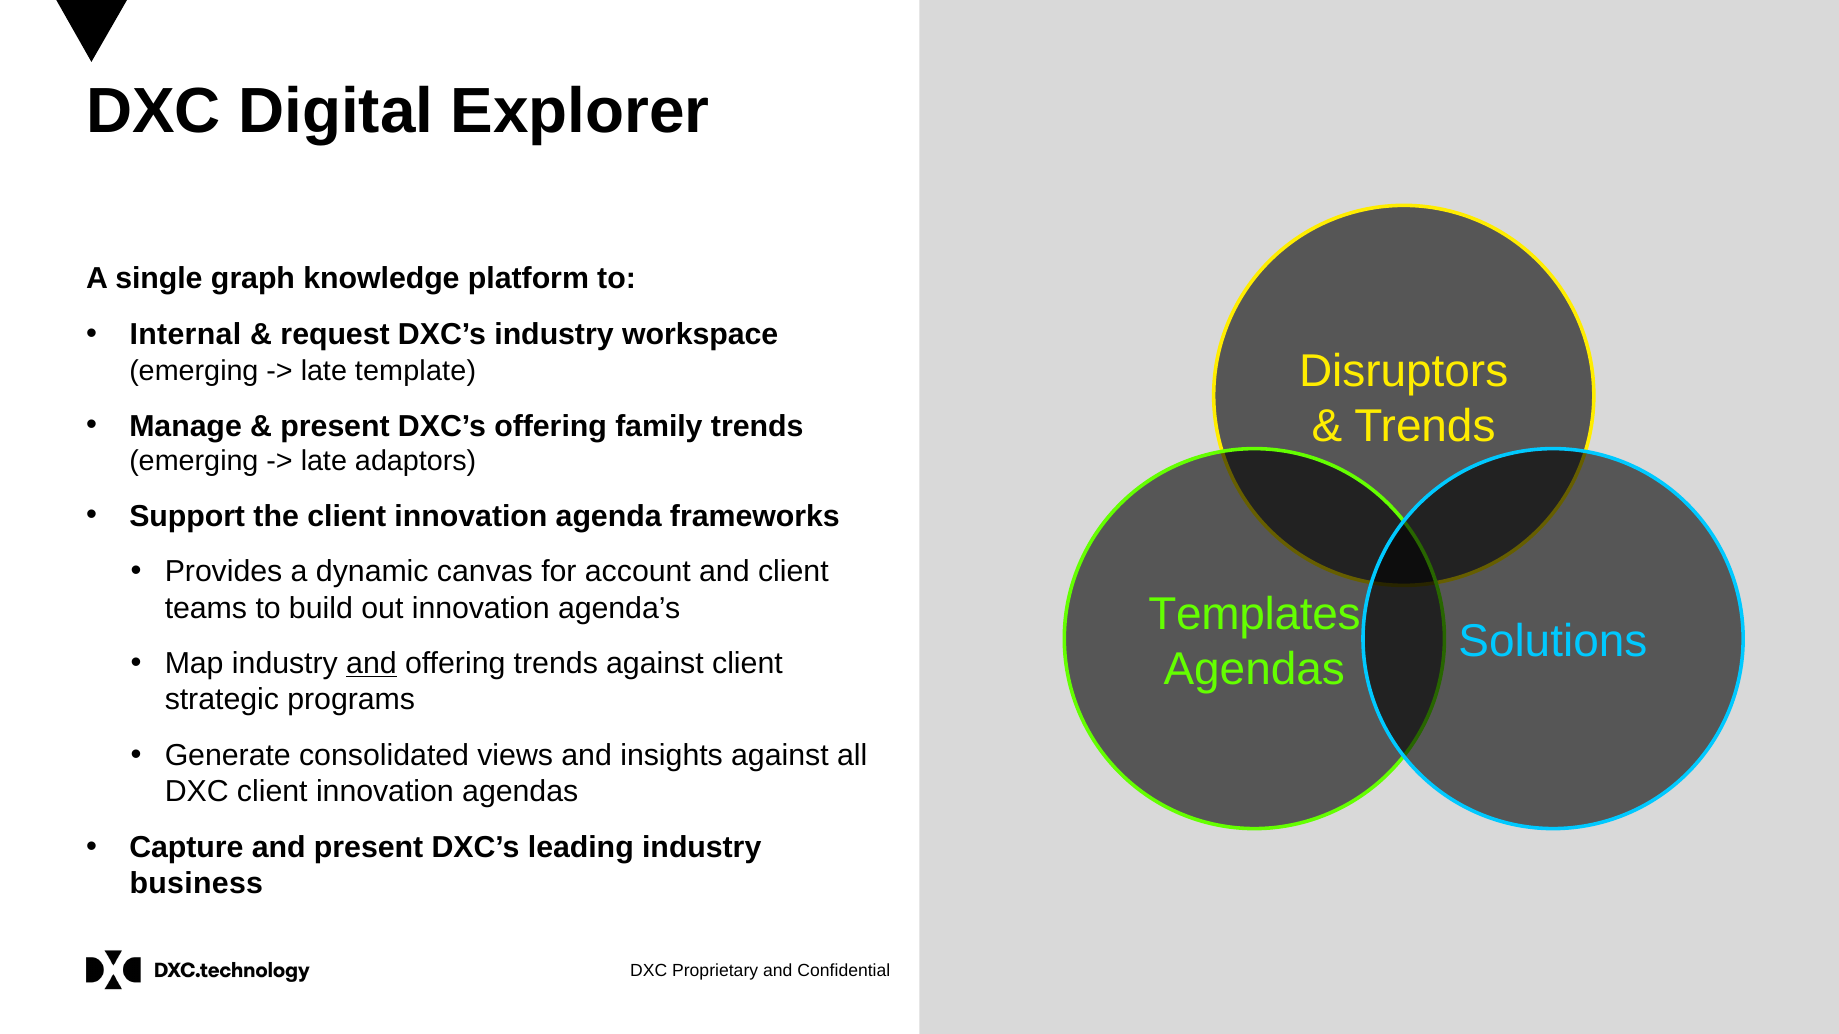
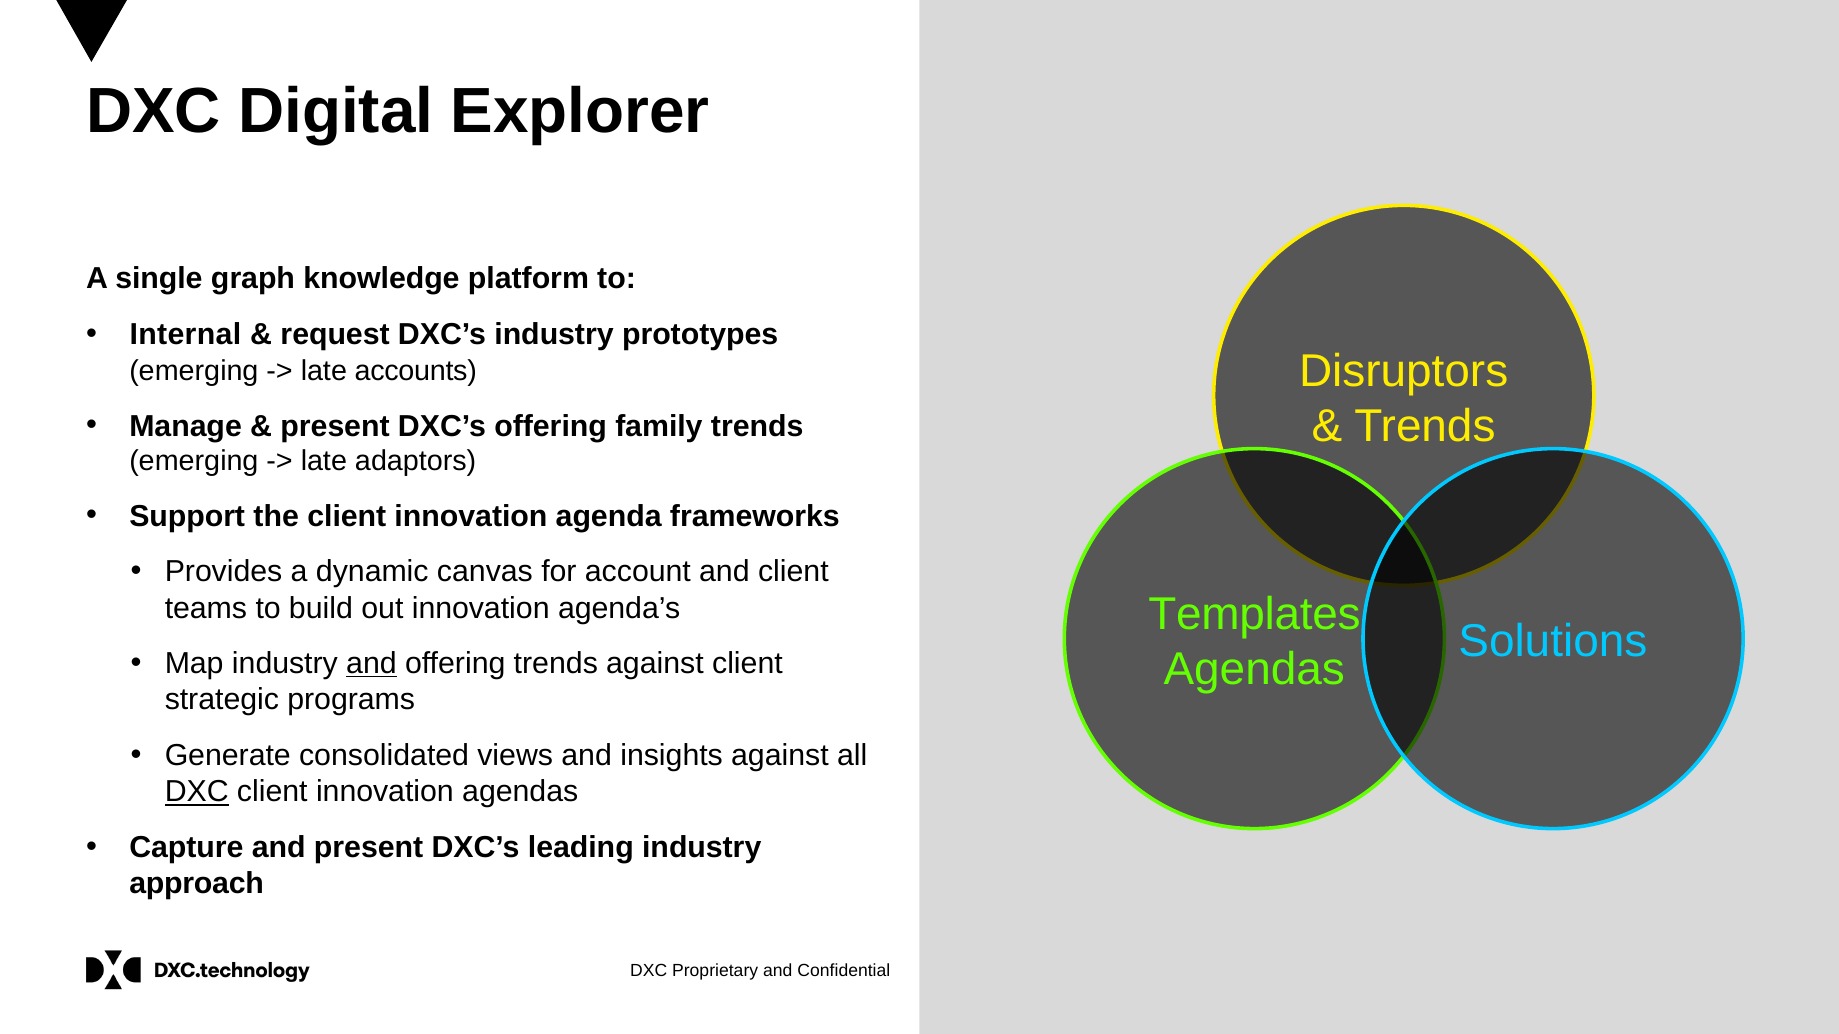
workspace: workspace -> prototypes
template: template -> accounts
DXC at (197, 792) underline: none -> present
business: business -> approach
